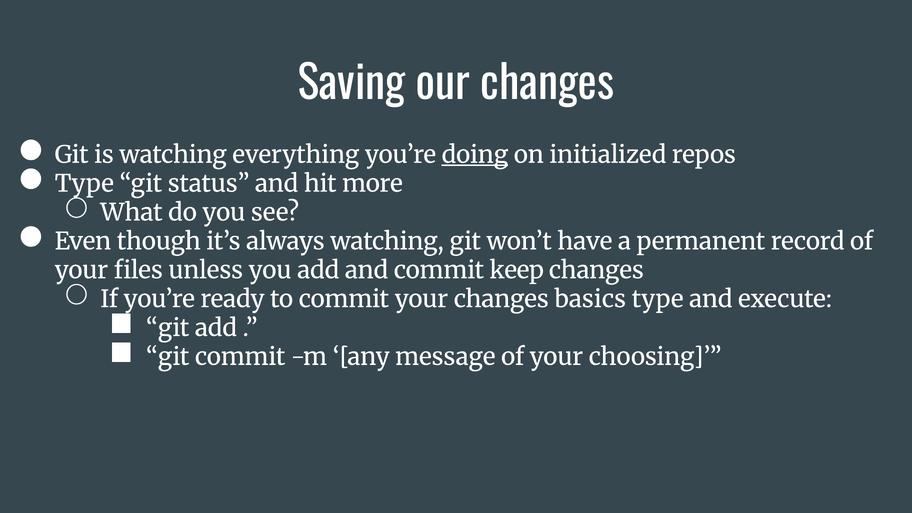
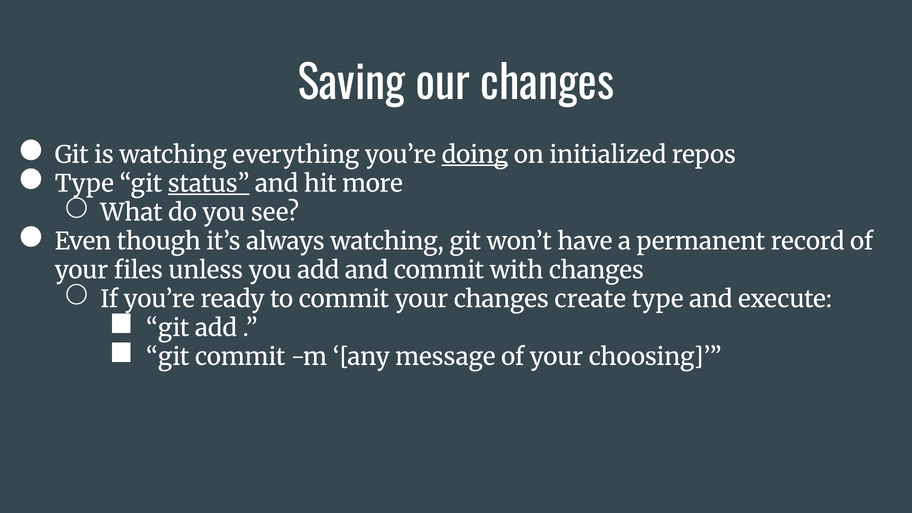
status underline: none -> present
keep: keep -> with
basics: basics -> create
